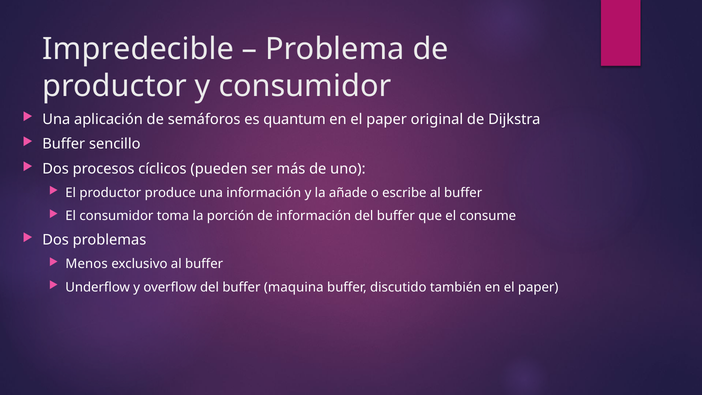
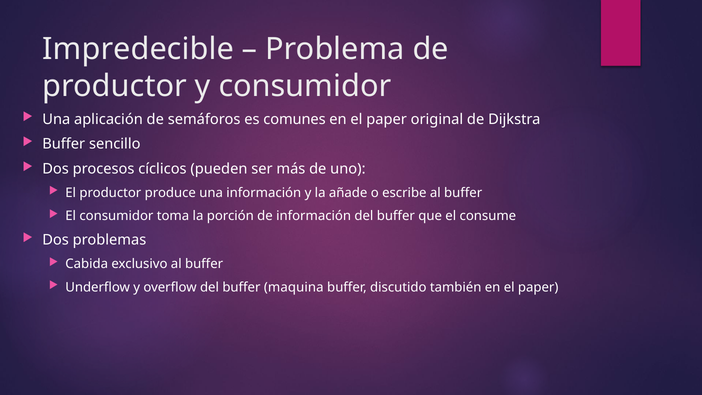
quantum: quantum -> comunes
Menos: Menos -> Cabida
